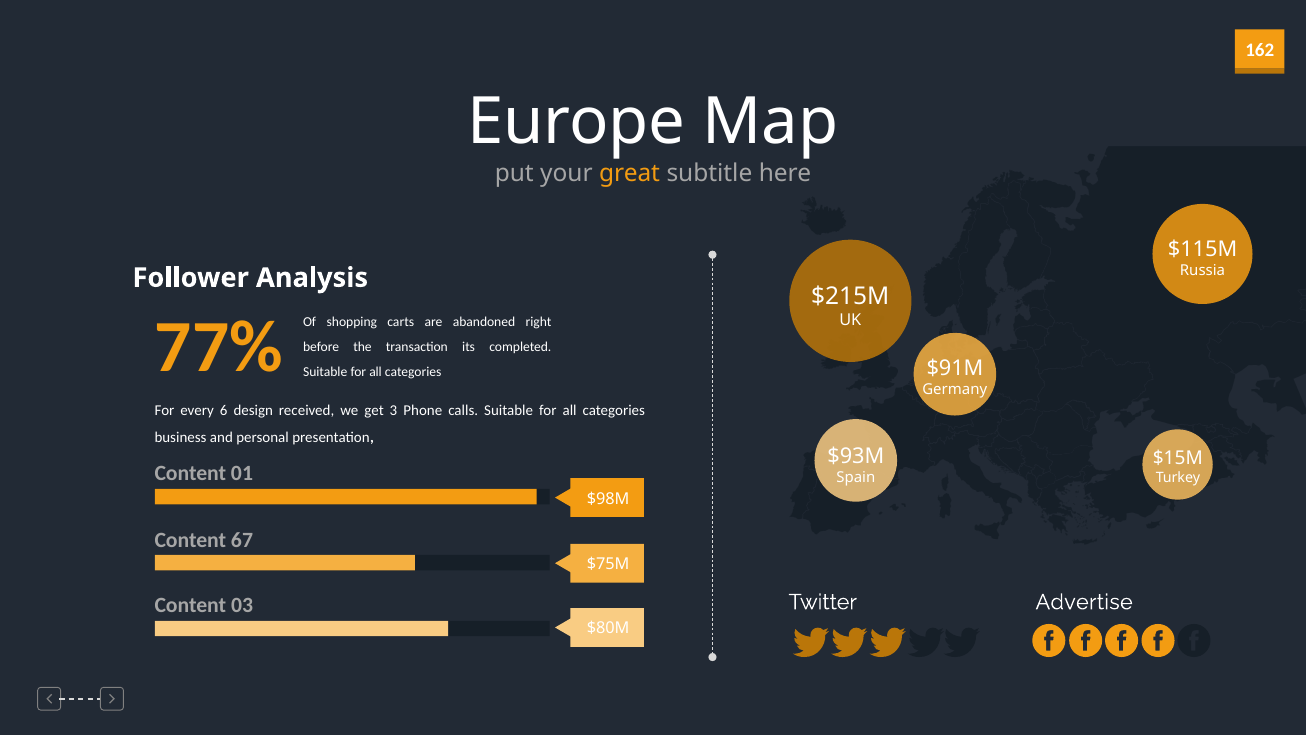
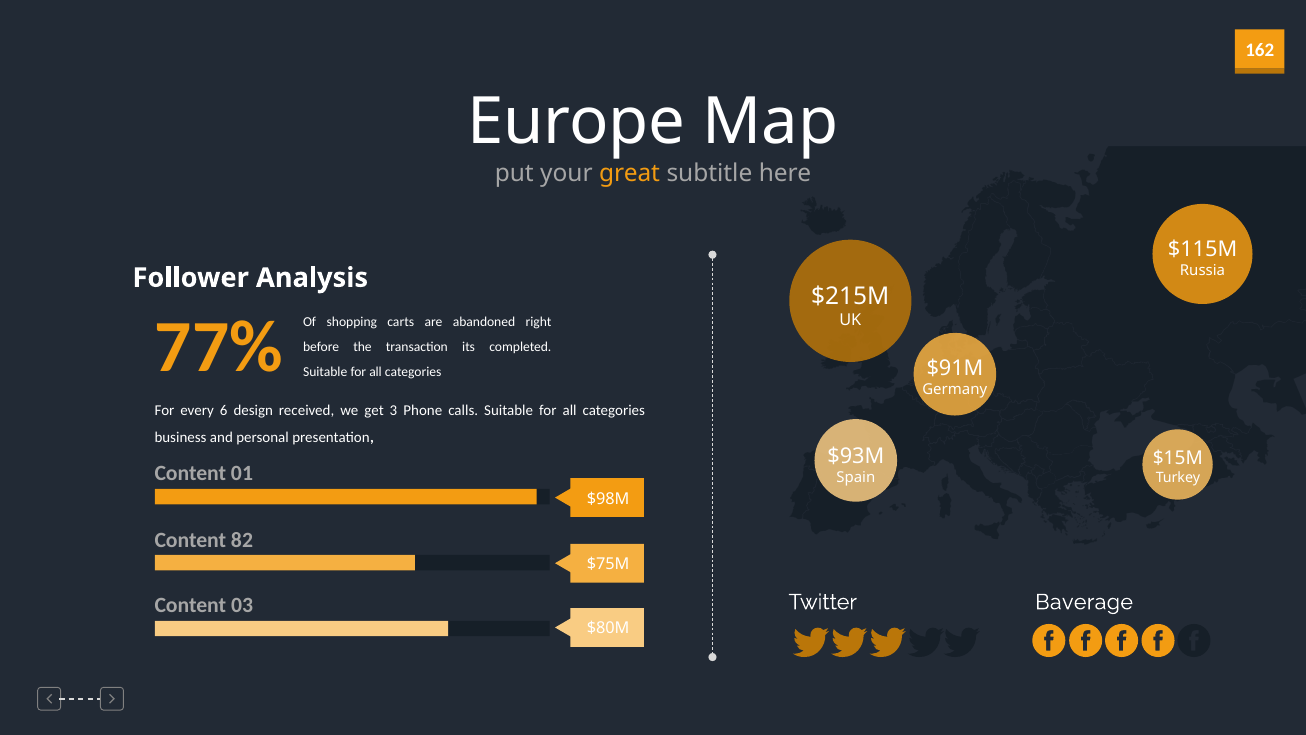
67: 67 -> 82
Advertise: Advertise -> Baverage
